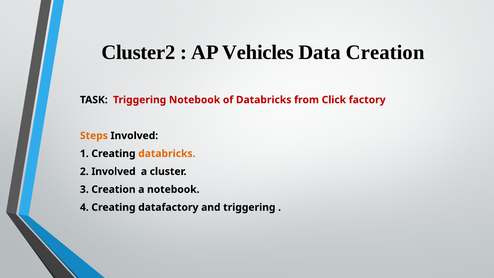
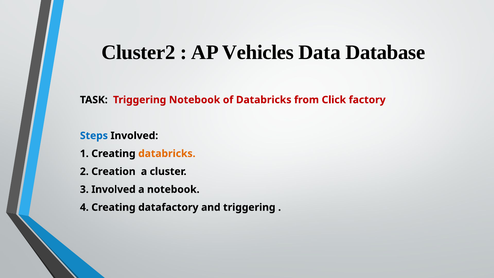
Data Creation: Creation -> Database
Steps colour: orange -> blue
2 Involved: Involved -> Creation
3 Creation: Creation -> Involved
